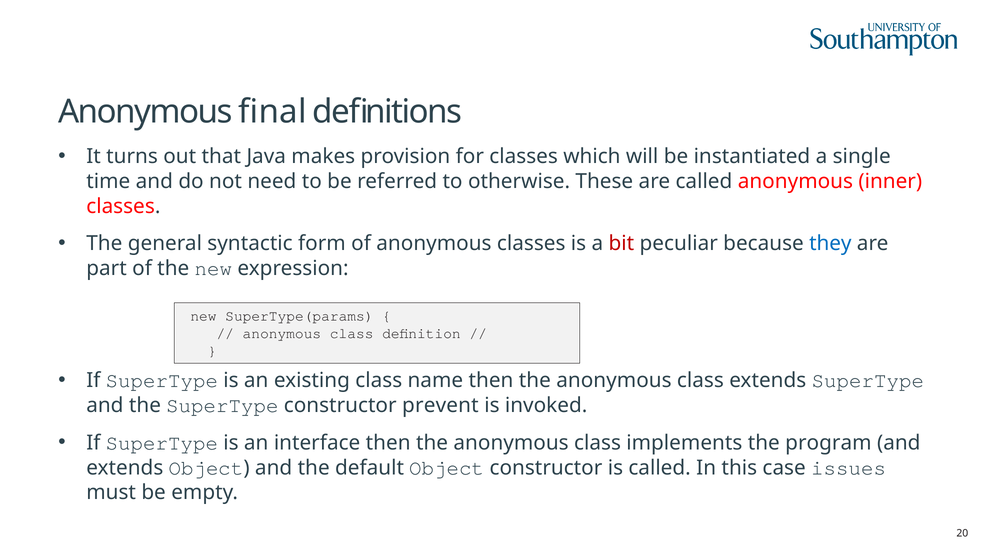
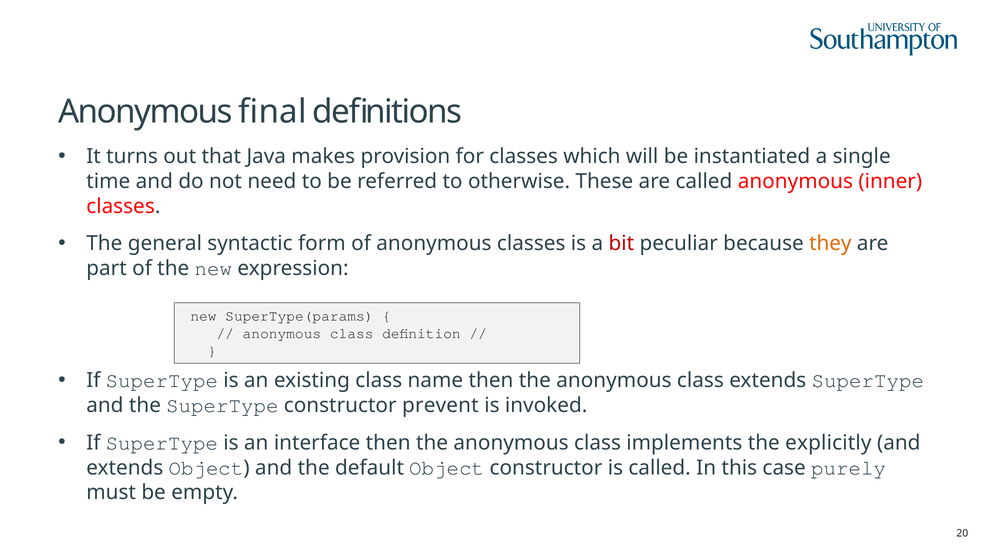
they colour: blue -> orange
program: program -> explicitly
issues: issues -> purely
